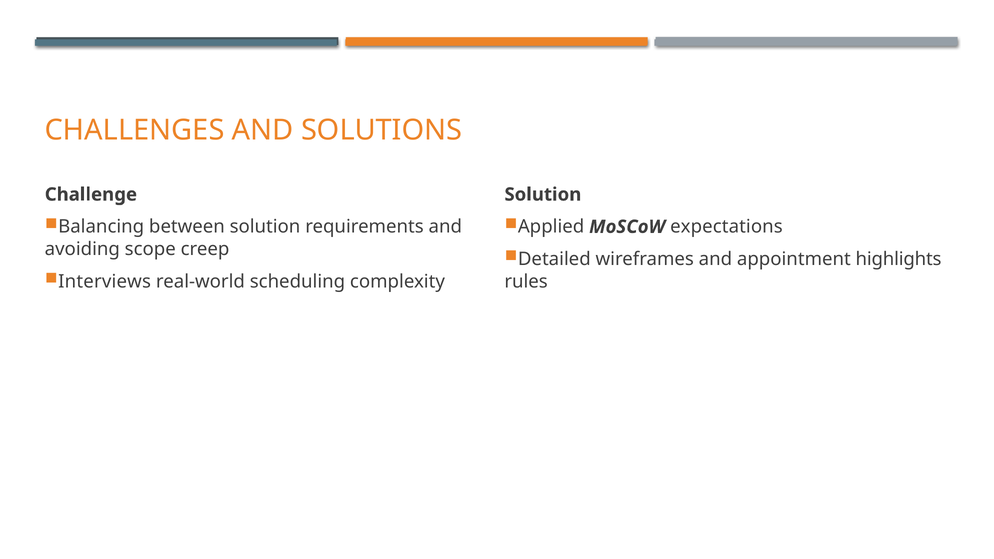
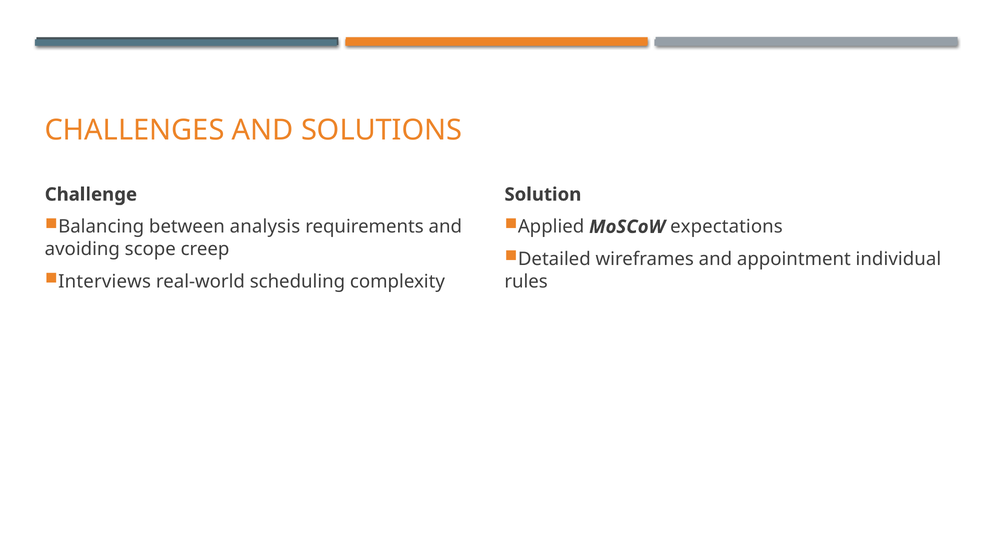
between solution: solution -> analysis
highlights: highlights -> individual
